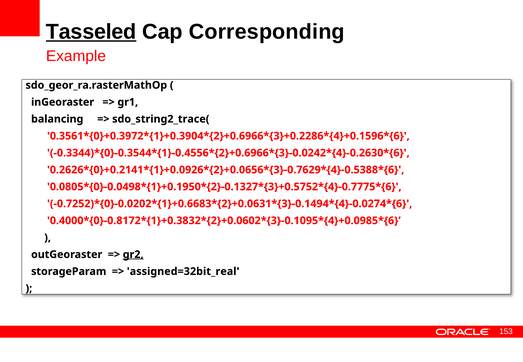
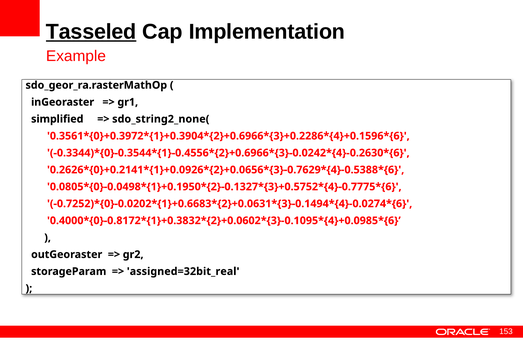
Corresponding: Corresponding -> Implementation
balancing: balancing -> simplified
sdo_string2_trace(: sdo_string2_trace( -> sdo_string2_none(
gr2 underline: present -> none
